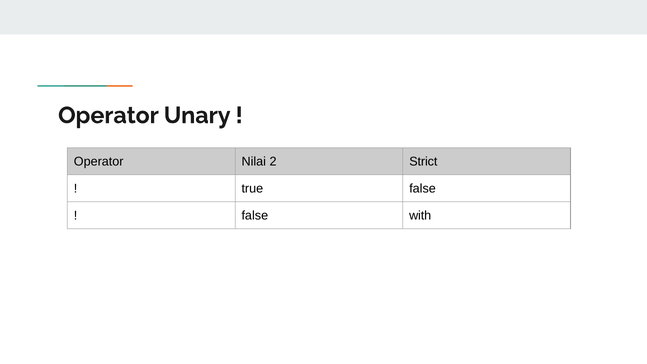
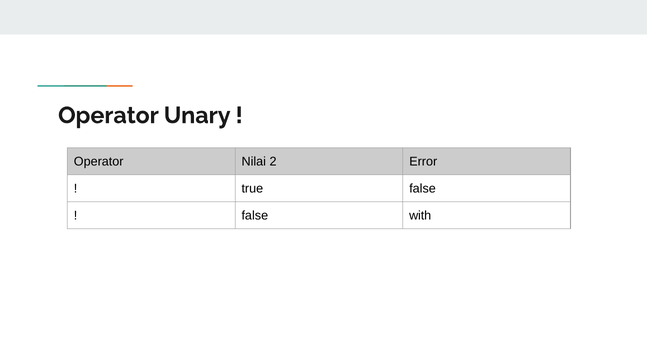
Strict: Strict -> Error
